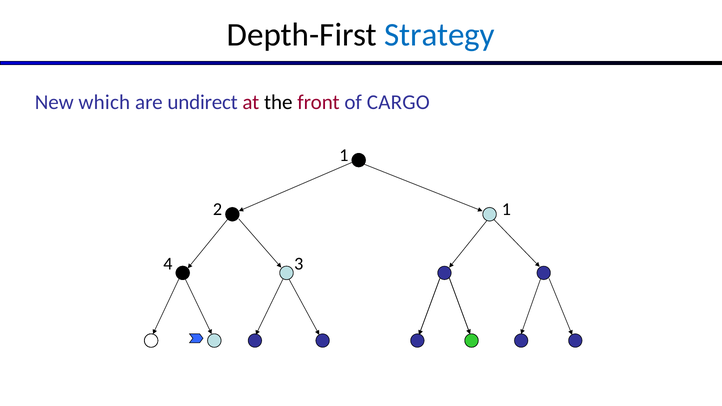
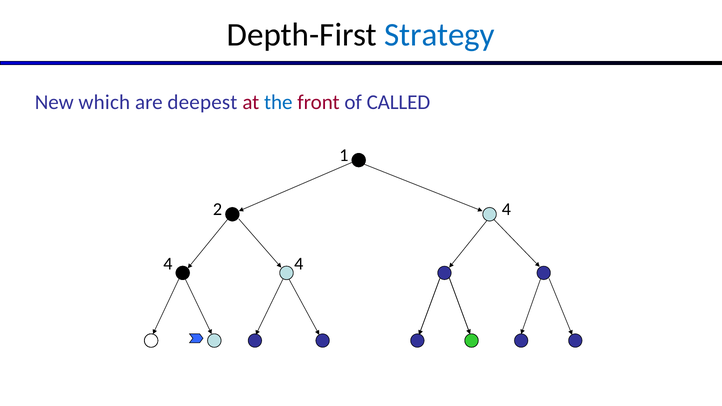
undirect: undirect -> deepest
the colour: black -> blue
CARGO: CARGO -> CALLED
2 1: 1 -> 4
3 at (299, 264): 3 -> 4
